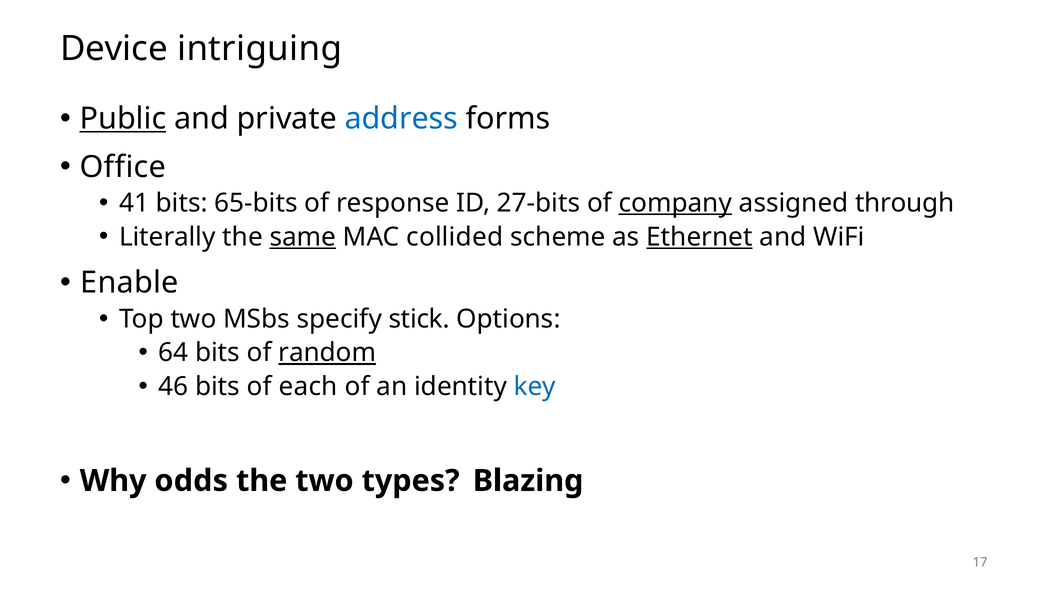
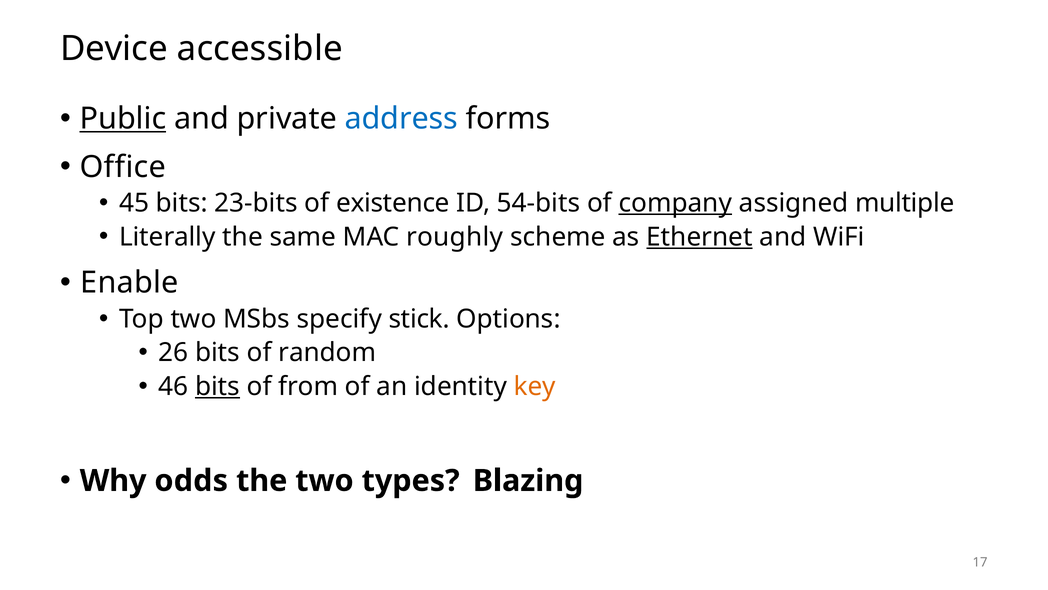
intriguing: intriguing -> accessible
41: 41 -> 45
65-bits: 65-bits -> 23-bits
response: response -> existence
27-bits: 27-bits -> 54-bits
through: through -> multiple
same underline: present -> none
collided: collided -> roughly
64: 64 -> 26
random underline: present -> none
bits at (217, 386) underline: none -> present
each: each -> from
key colour: blue -> orange
